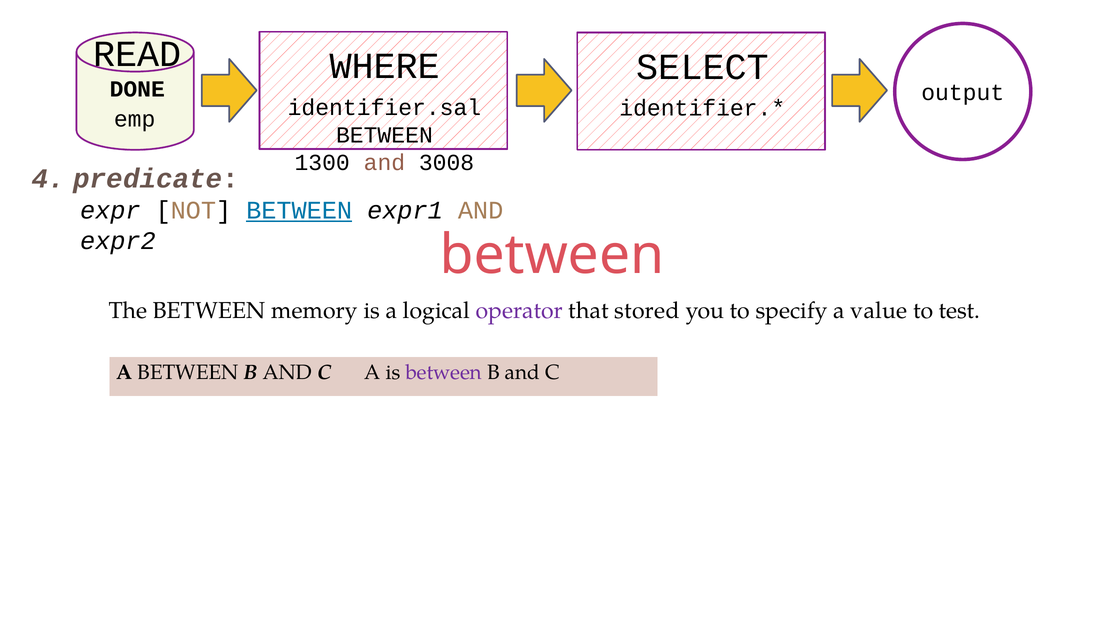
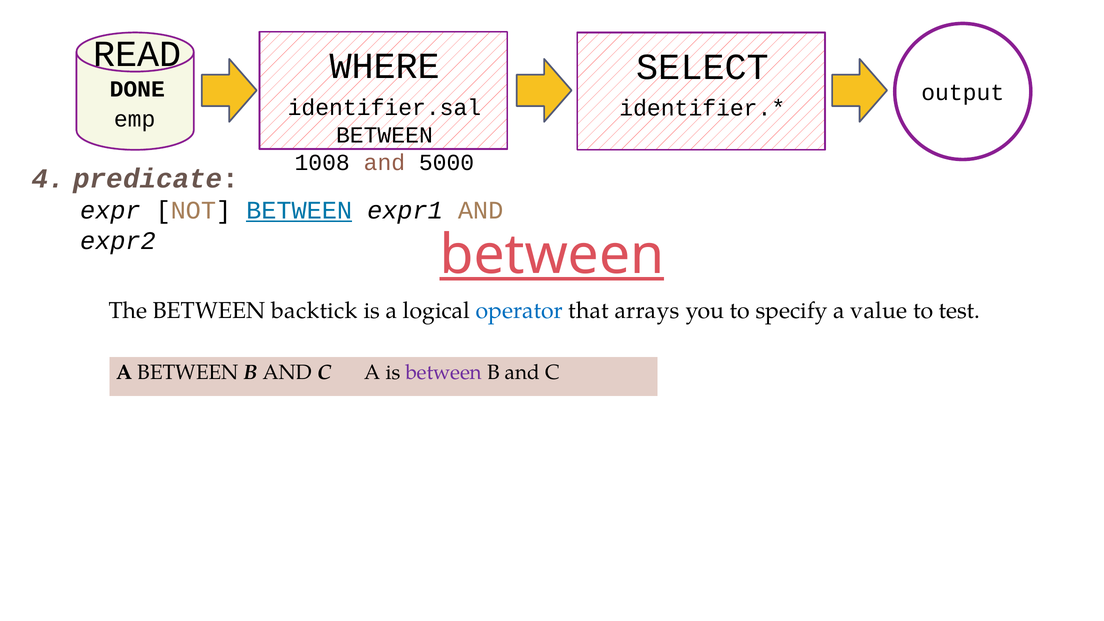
1300: 1300 -> 1008
3008: 3008 -> 5000
between at (552, 255) underline: none -> present
memory: memory -> backtick
operator colour: purple -> blue
stored: stored -> arrays
